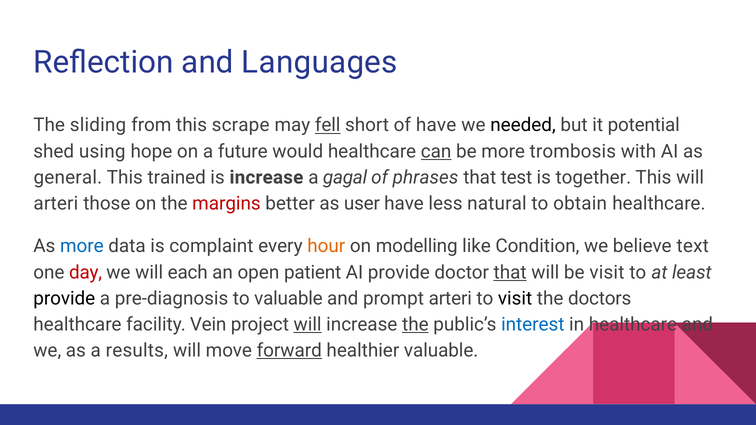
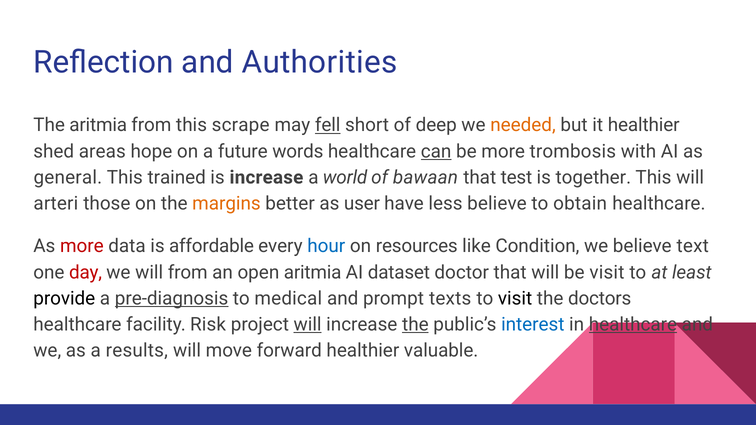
Languages: Languages -> Authorities
The sliding: sliding -> aritmia
of have: have -> deep
needed colour: black -> orange
it potential: potential -> healthier
using: using -> areas
would: would -> words
gagal: gagal -> world
phrases: phrases -> bawaan
margins colour: red -> orange
less natural: natural -> believe
more at (82, 246) colour: blue -> red
complaint: complaint -> affordable
hour colour: orange -> blue
modelling: modelling -> resources
will each: each -> from
open patient: patient -> aritmia
AI provide: provide -> dataset
that at (510, 272) underline: present -> none
pre-diagnosis underline: none -> present
to valuable: valuable -> medical
prompt arteri: arteri -> texts
Vein: Vein -> Risk
healthcare at (633, 325) underline: none -> present
forward underline: present -> none
